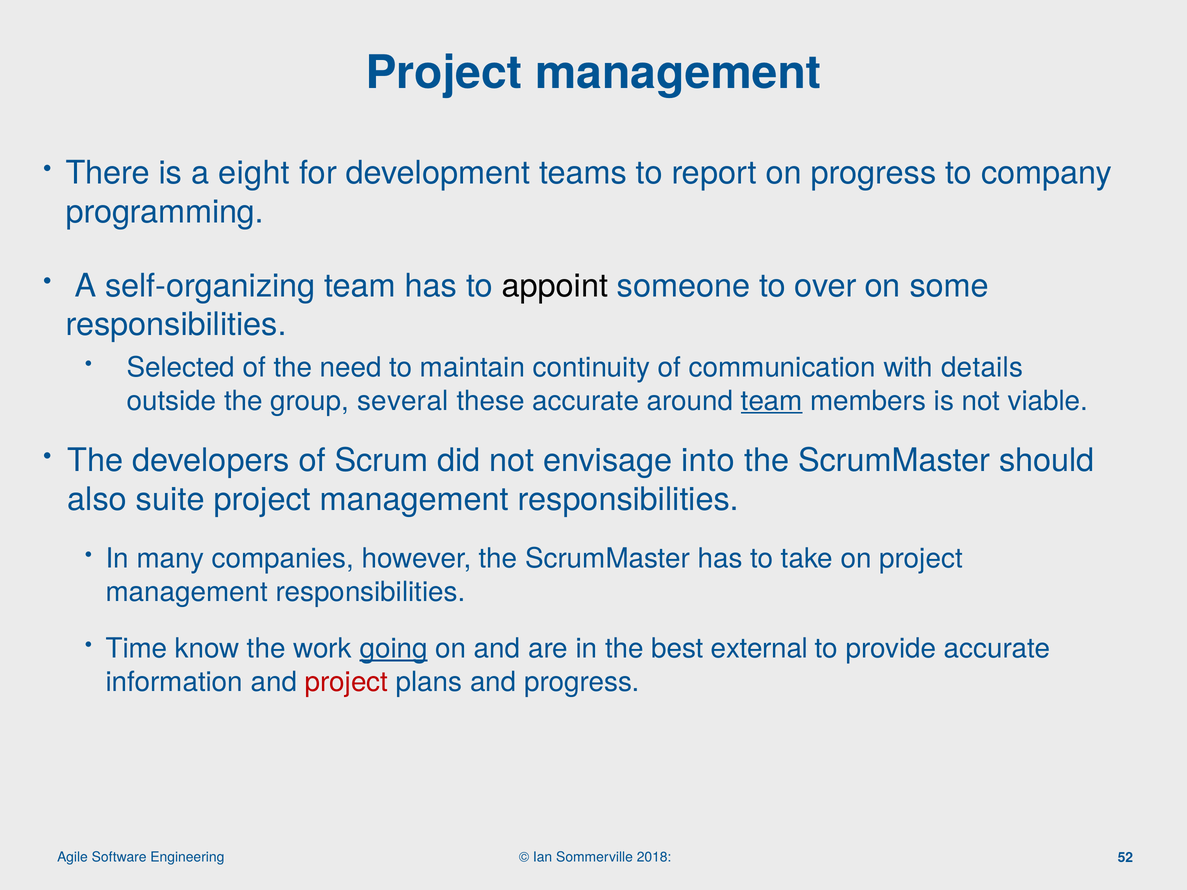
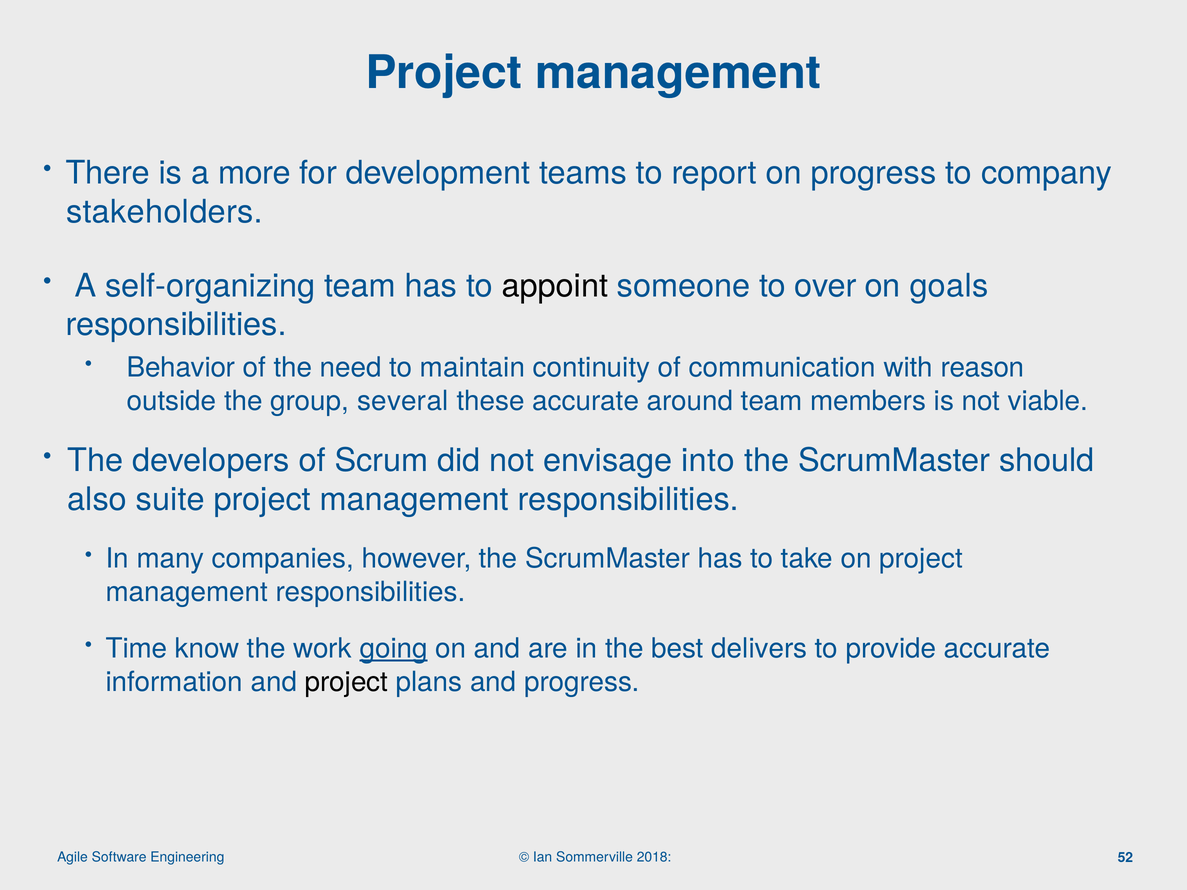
eight: eight -> more
programming: programming -> stakeholders
some: some -> goals
Selected: Selected -> Behavior
details: details -> reason
team at (772, 401) underline: present -> none
external: external -> delivers
project at (346, 682) colour: red -> black
